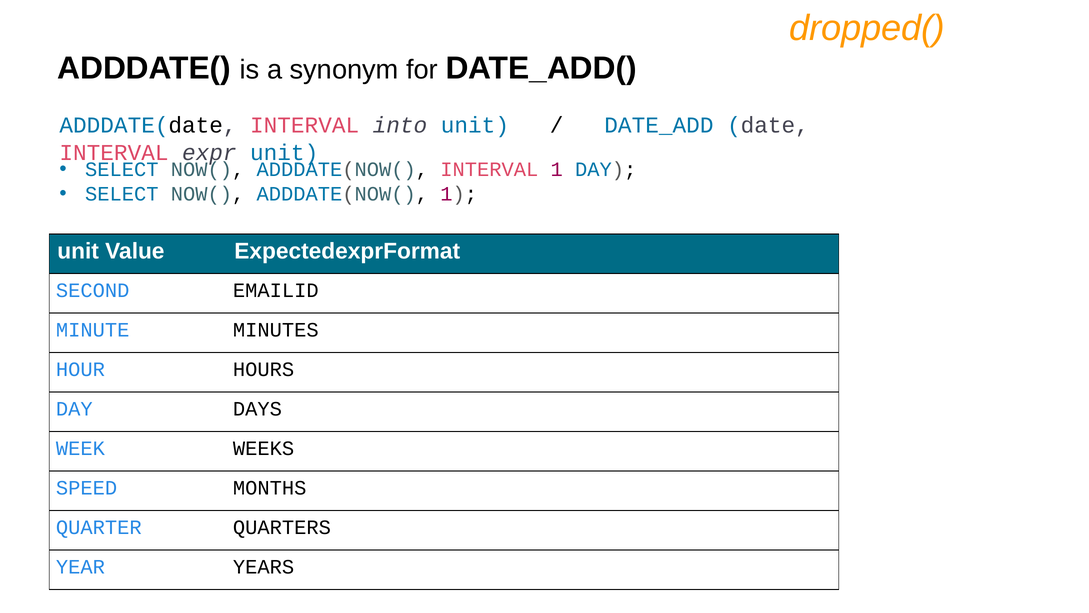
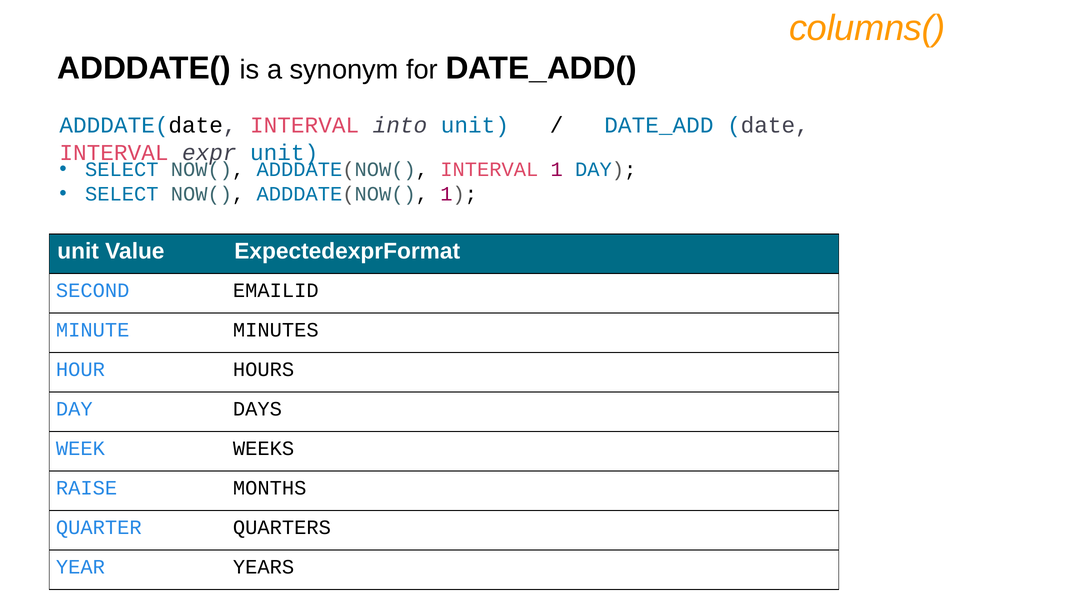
dropped(: dropped( -> columns(
SPEED: SPEED -> RAISE
